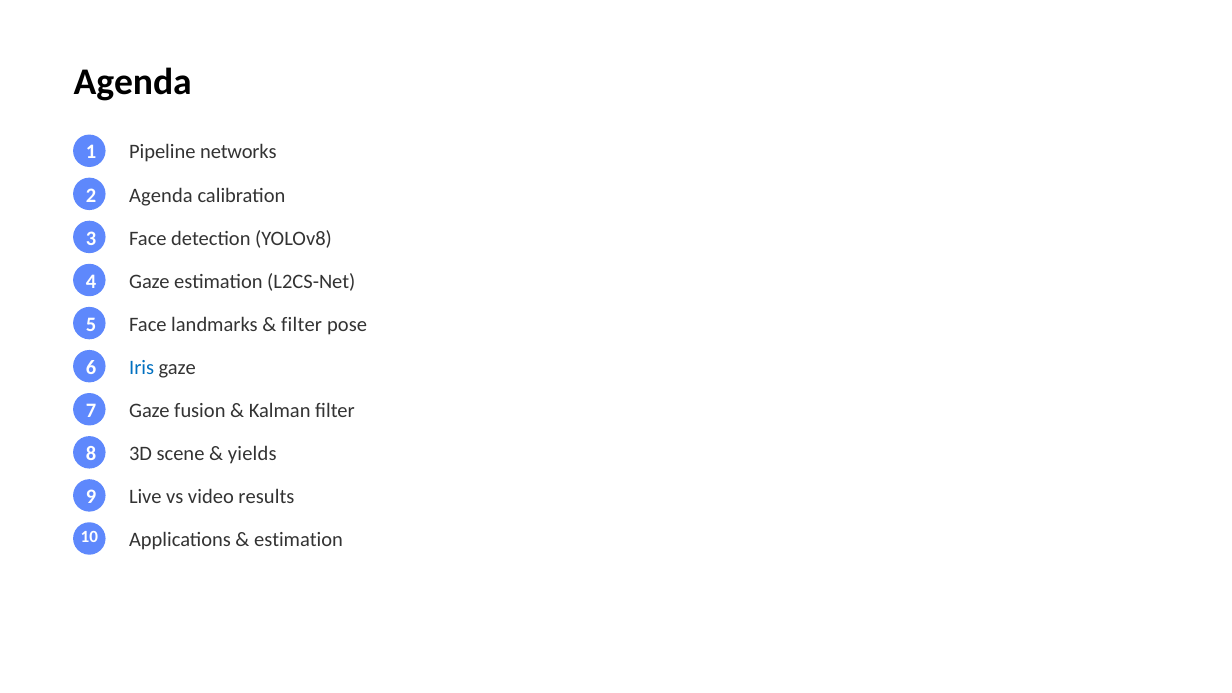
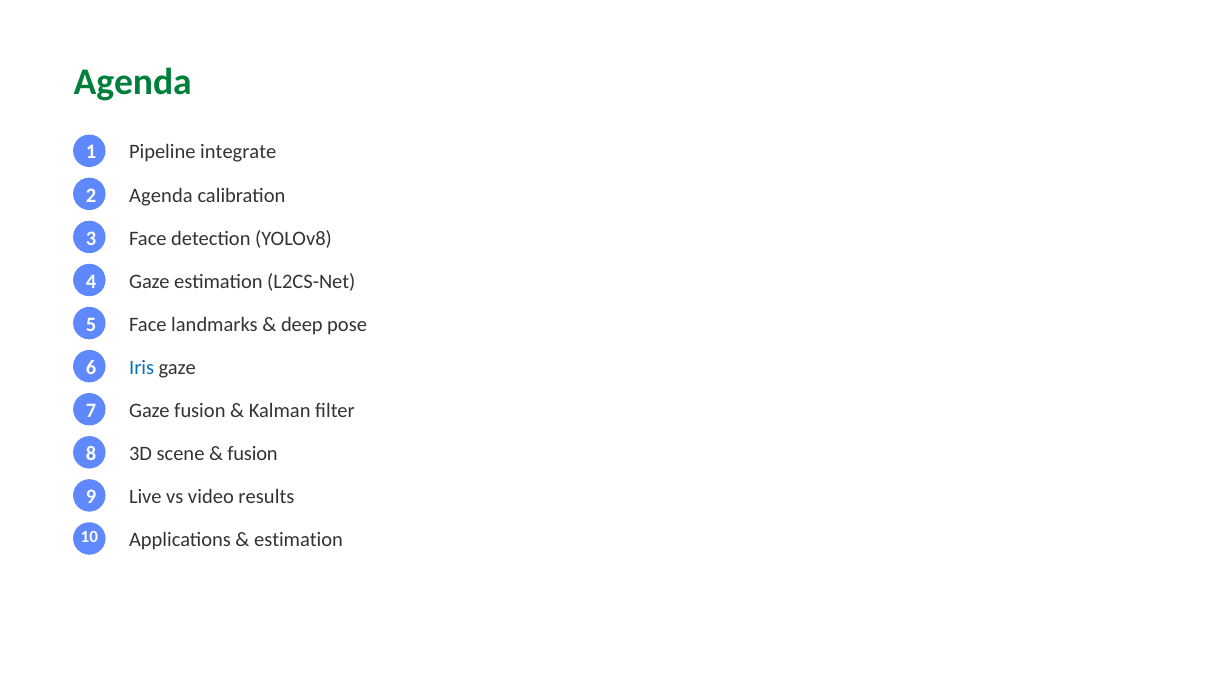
Agenda at (133, 83) colour: black -> green
networks: networks -> integrate
filter at (302, 325): filter -> deep
yields at (252, 454): yields -> fusion
